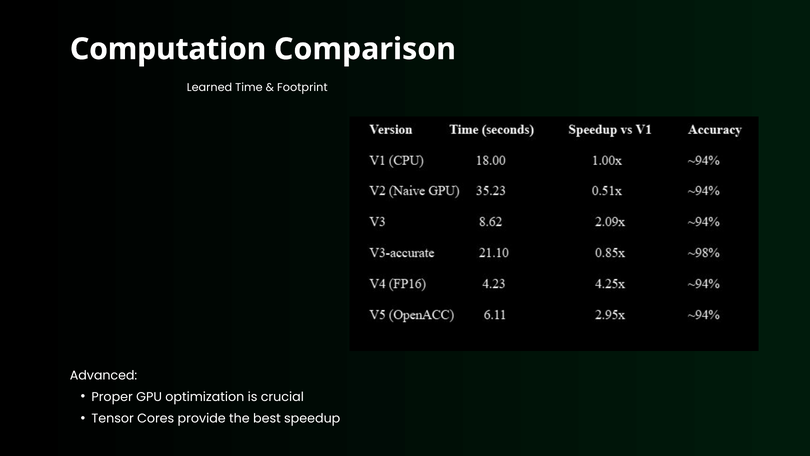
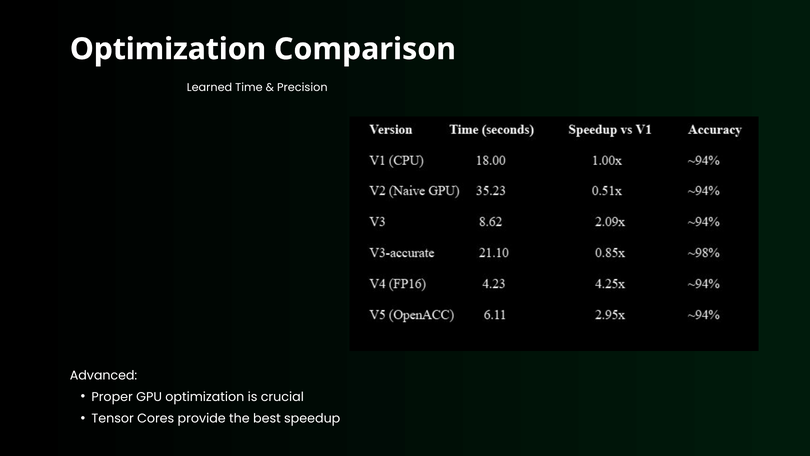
Computation at (168, 49): Computation -> Optimization
Footprint: Footprint -> Precision
